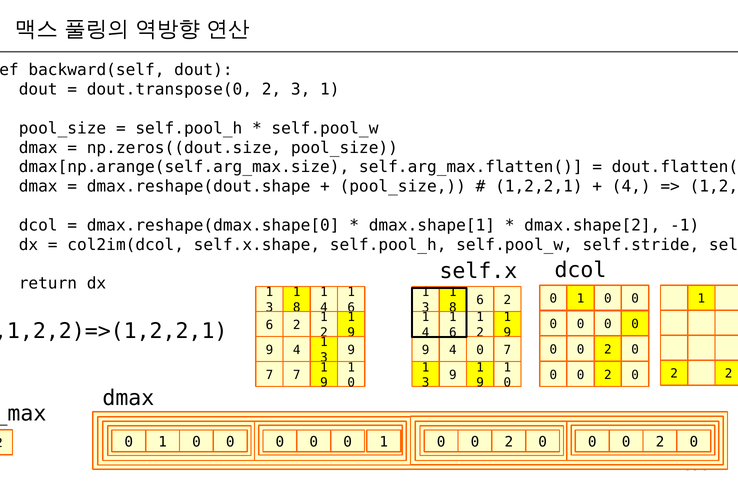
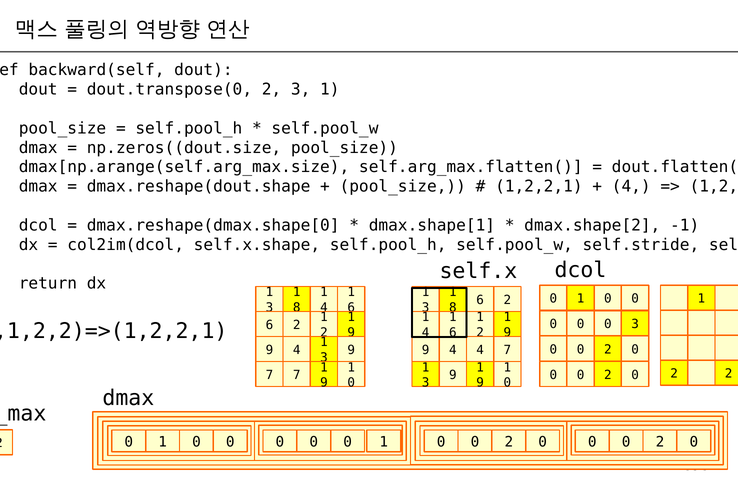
0 at (635, 324): 0 -> 3
4 0: 0 -> 4
